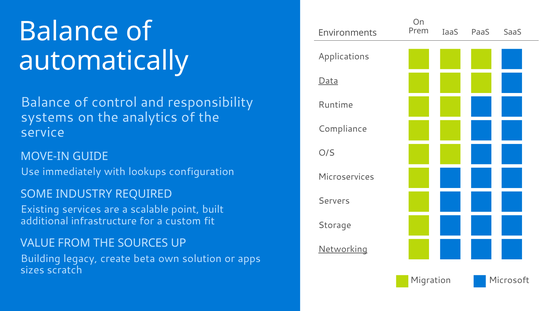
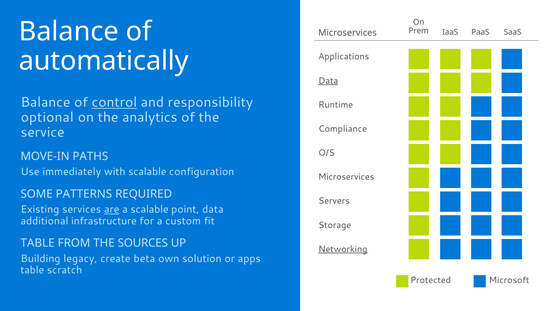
Environments at (348, 33): Environments -> Microservices
control underline: none -> present
systems: systems -> optional
GUIDE: GUIDE -> PATHS
with lookups: lookups -> scalable
INDUSTRY: INDUSTRY -> PATTERNS
are underline: none -> present
point built: built -> data
VALUE at (38, 243): VALUE -> TABLE
sizes at (32, 270): sizes -> table
Migration: Migration -> Protected
